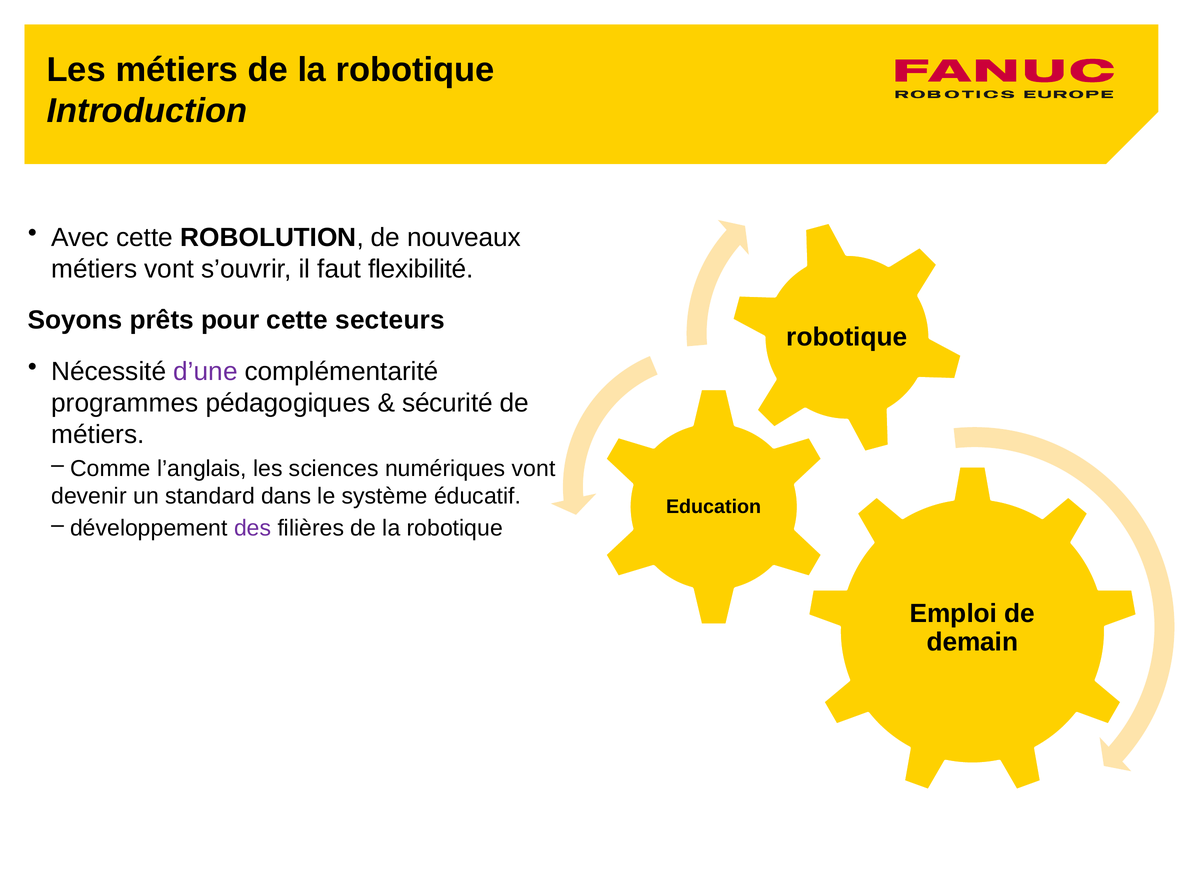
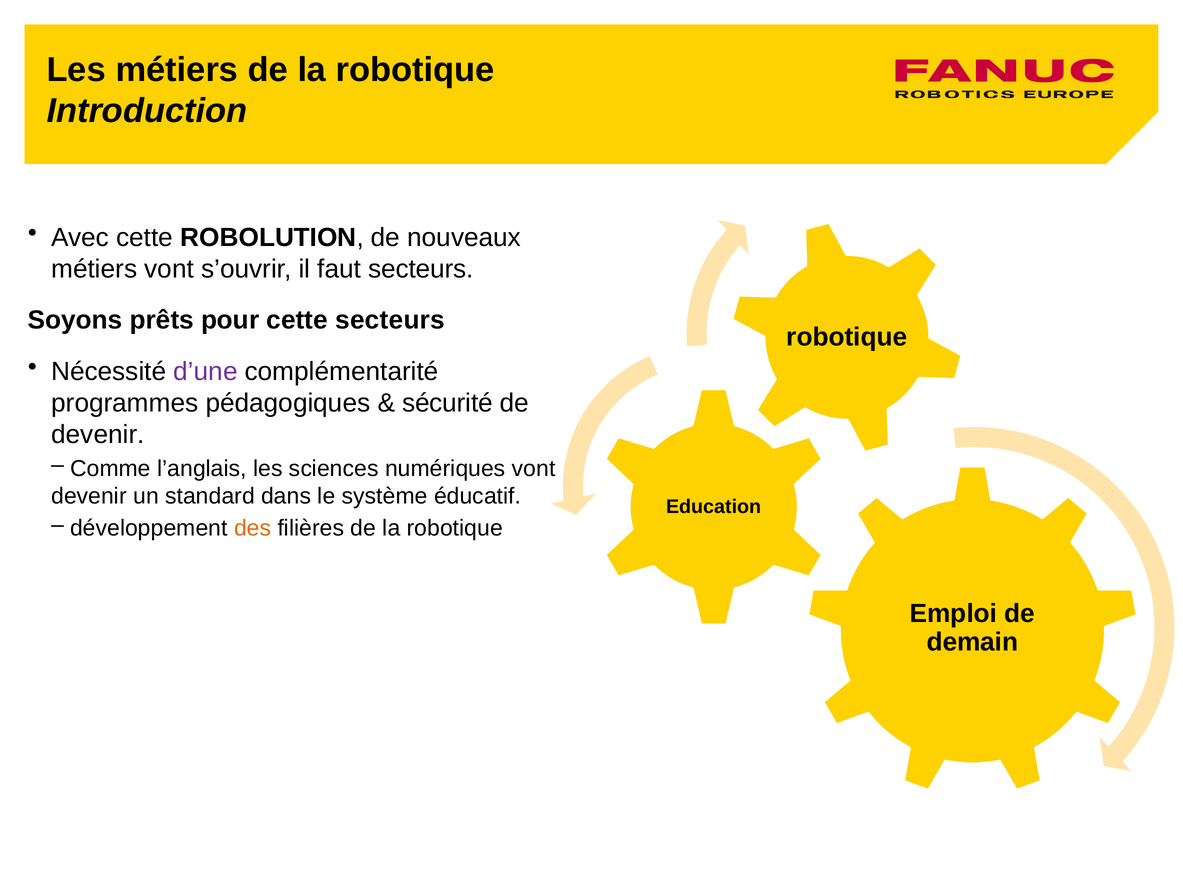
faut flexibilité: flexibilité -> secteurs
métiers at (98, 435): métiers -> devenir
des colour: purple -> orange
